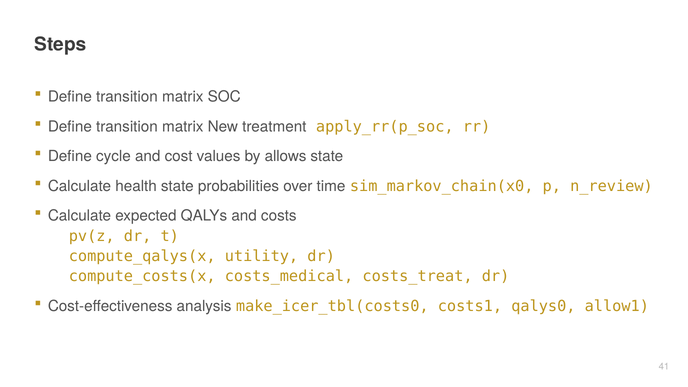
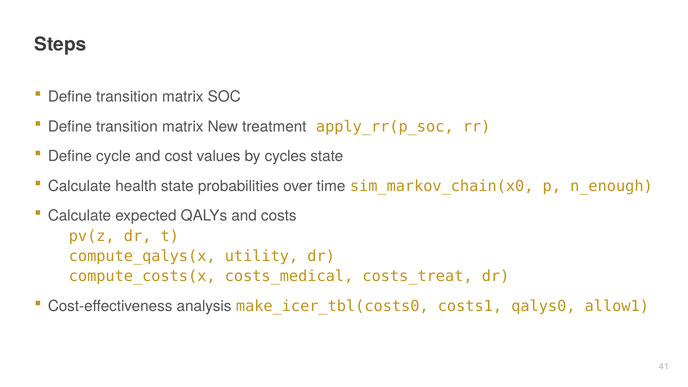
allows: allows -> cycles
n_review: n_review -> n_enough
